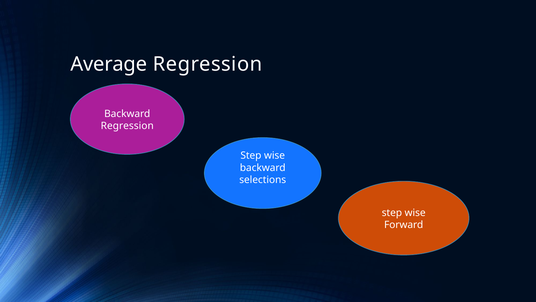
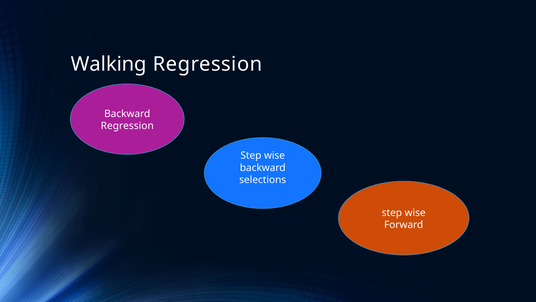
Average: Average -> Walking
